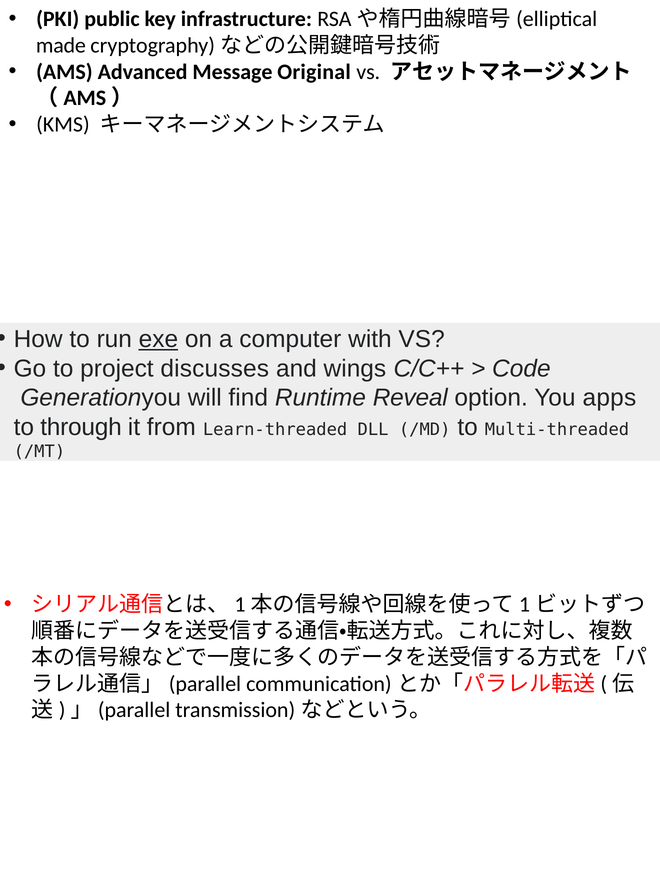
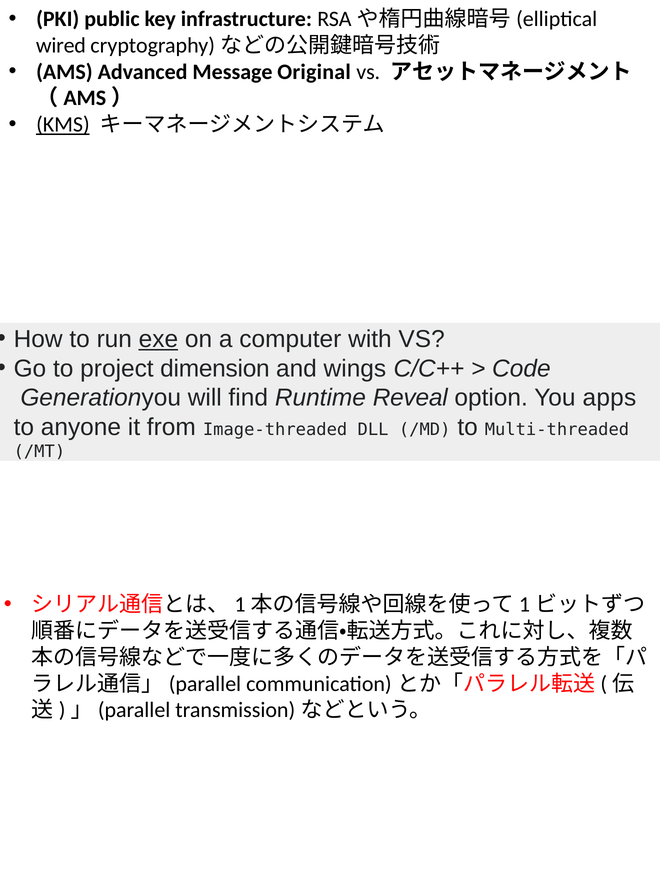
made: made -> wired
KMS underline: none -> present
discusses: discusses -> dimension
through: through -> anyone
Learn-threaded: Learn-threaded -> Image-threaded
